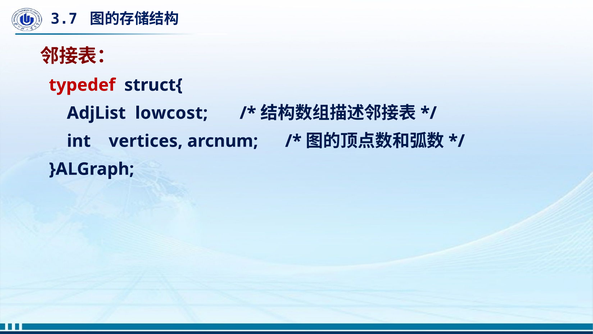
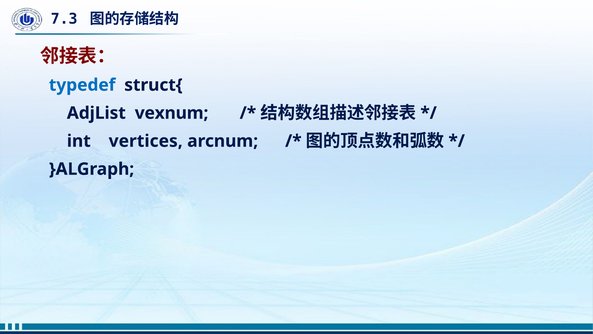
3.7: 3.7 -> 7.3
typedef colour: red -> blue
lowcost: lowcost -> vexnum
